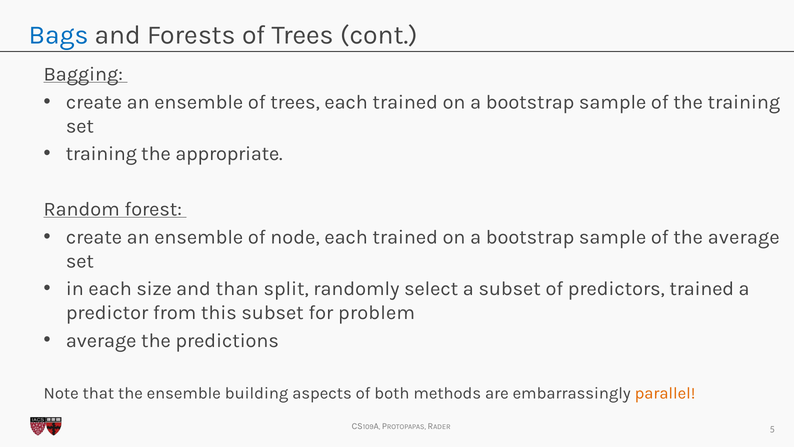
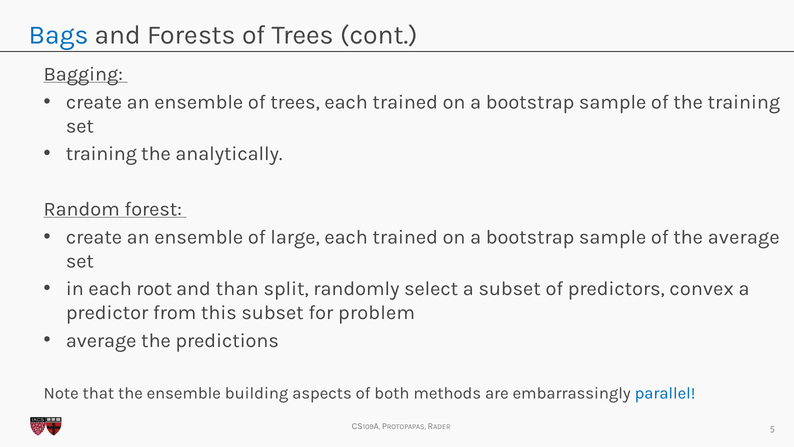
appropriate: appropriate -> analytically
node: node -> large
size: size -> root
predictors trained: trained -> convex
parallel colour: orange -> blue
